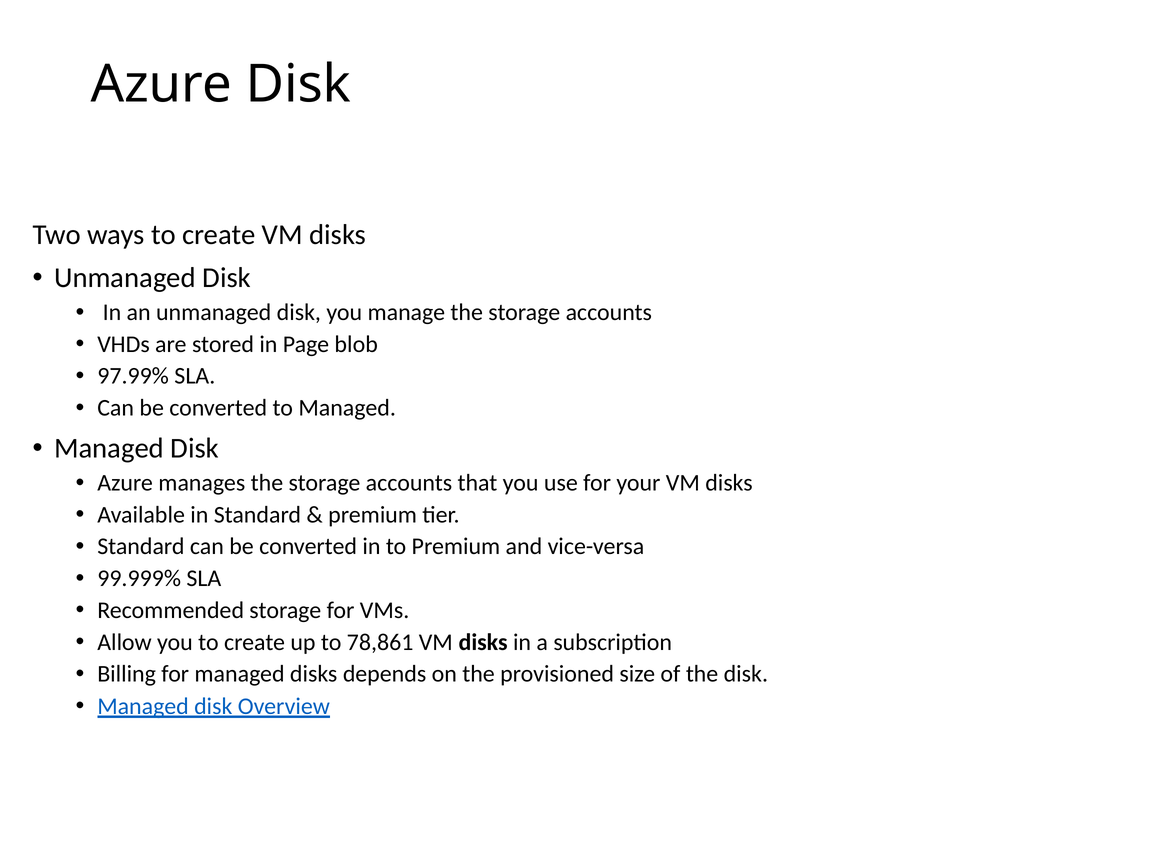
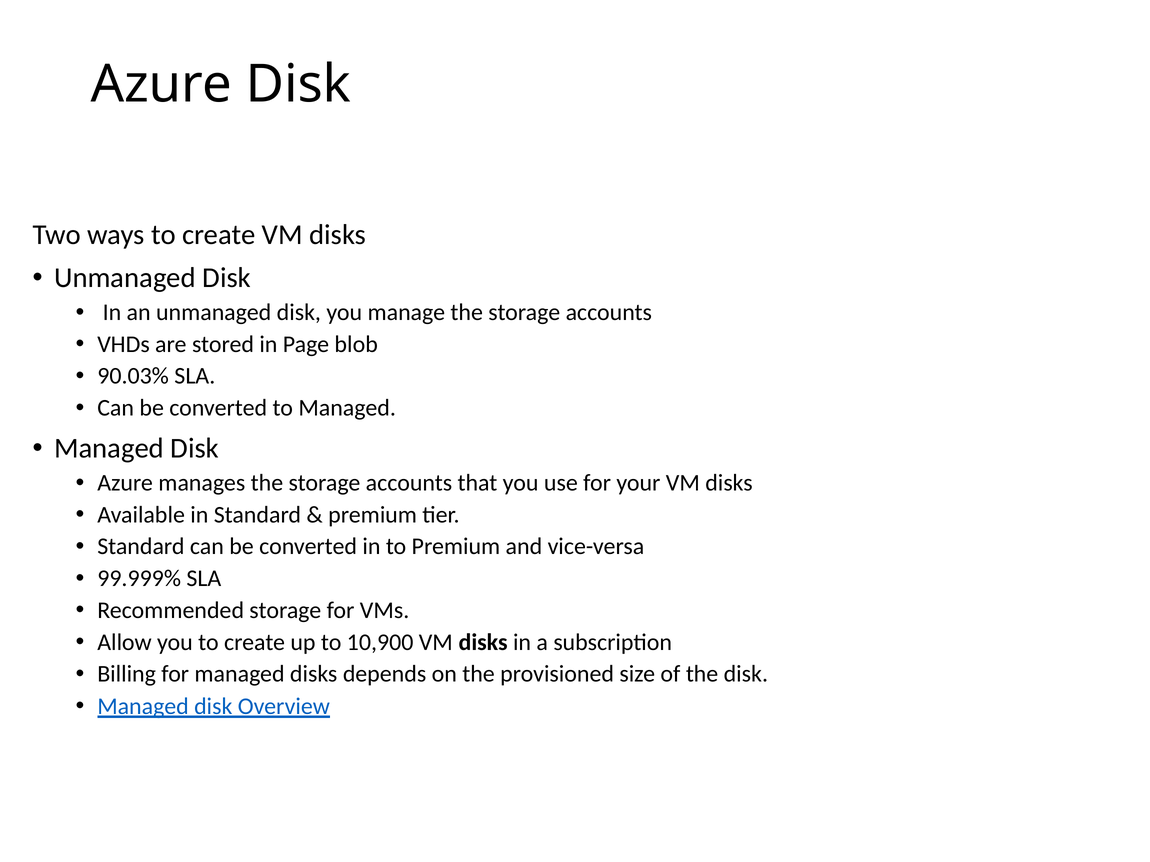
97.99%: 97.99% -> 90.03%
78,861: 78,861 -> 10,900
